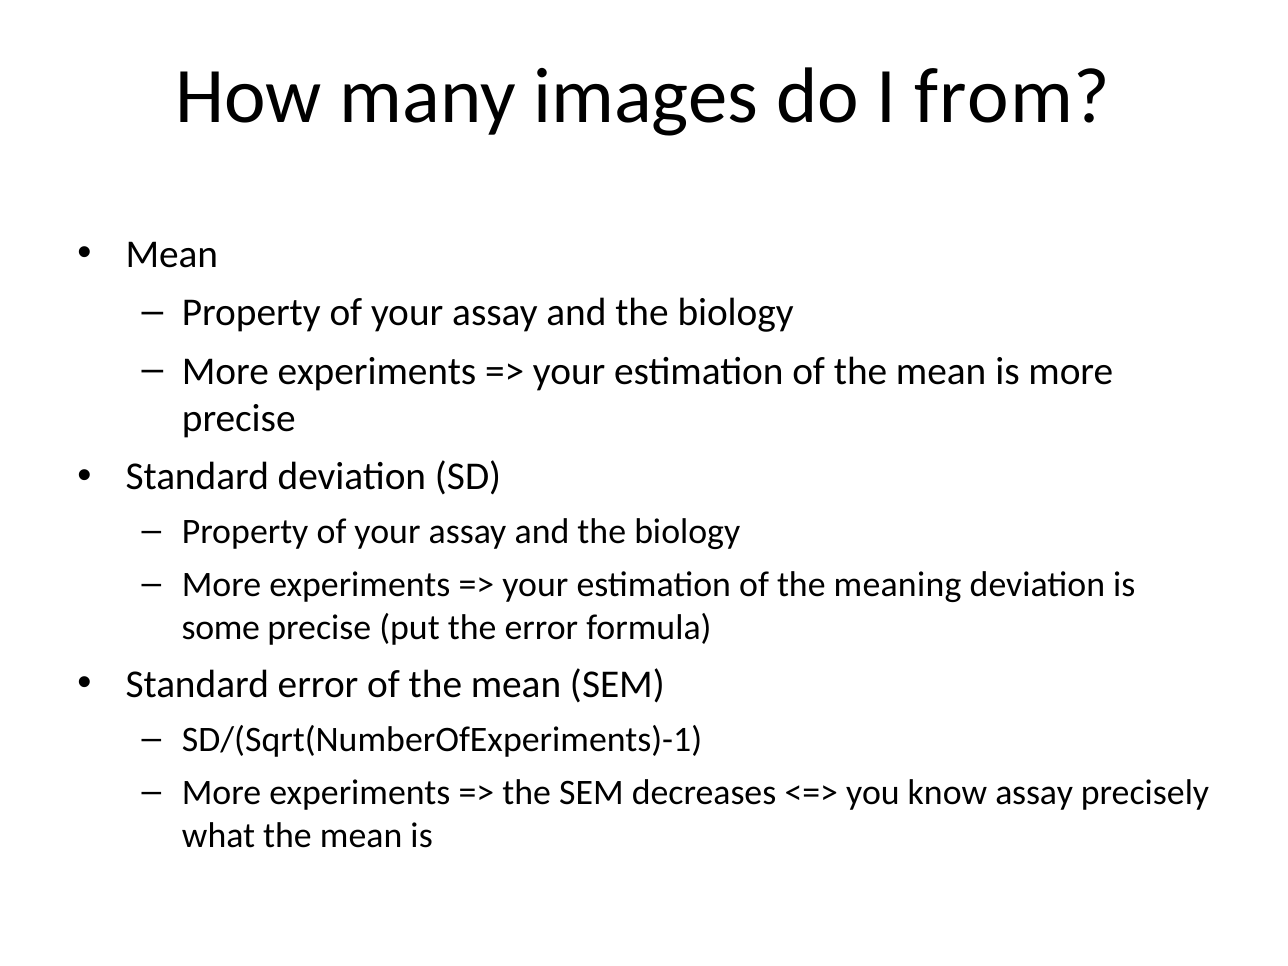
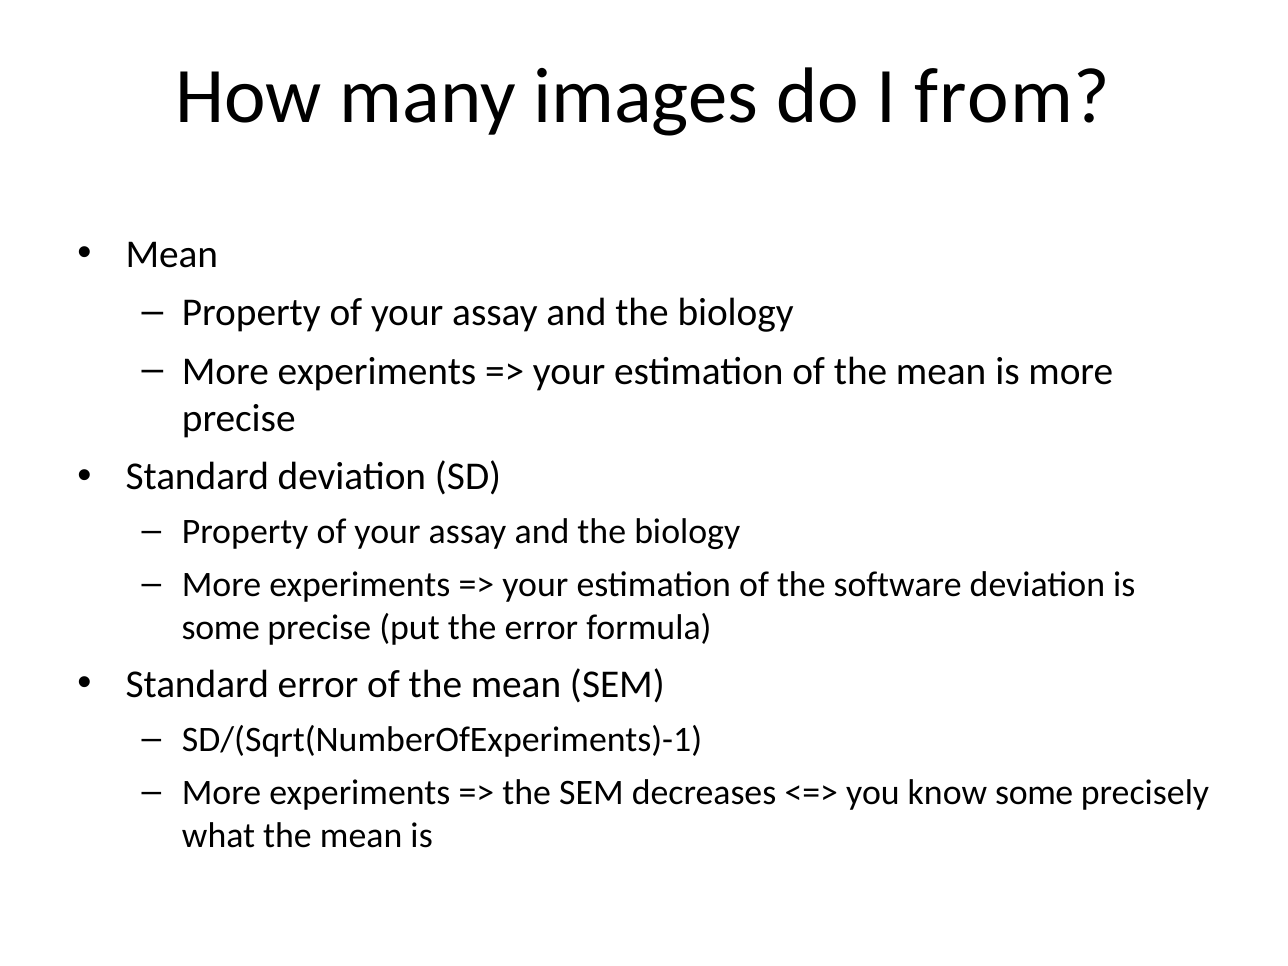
meaning: meaning -> software
know assay: assay -> some
